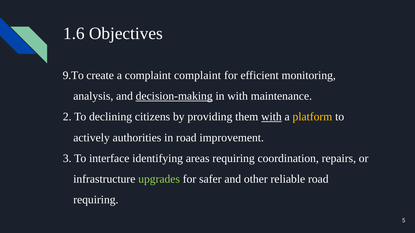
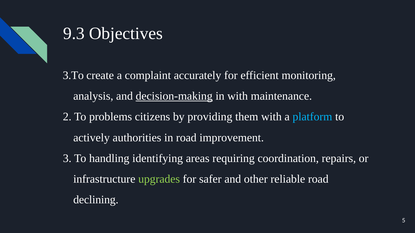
1.6: 1.6 -> 9.3
9.To: 9.To -> 3.To
complaint complaint: complaint -> accurately
declining: declining -> problems
with at (271, 117) underline: present -> none
platform colour: yellow -> light blue
interface: interface -> handling
requiring at (96, 200): requiring -> declining
